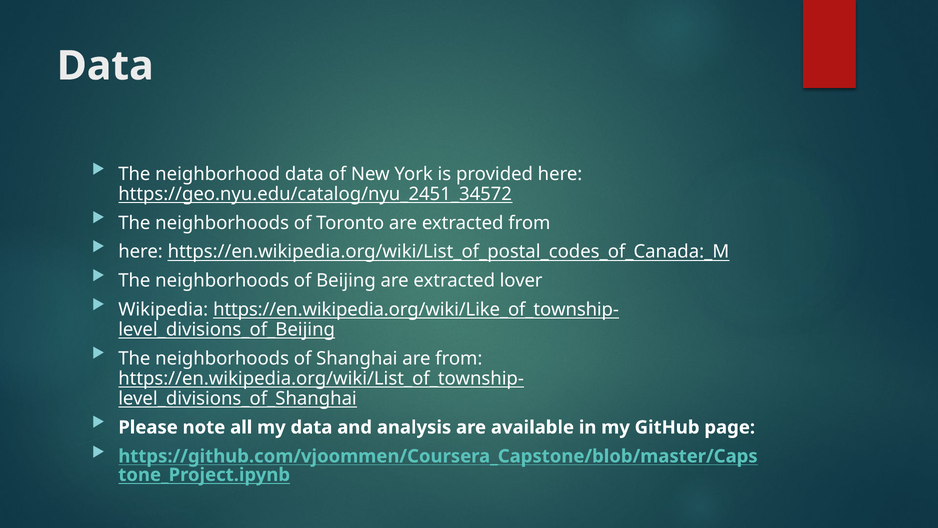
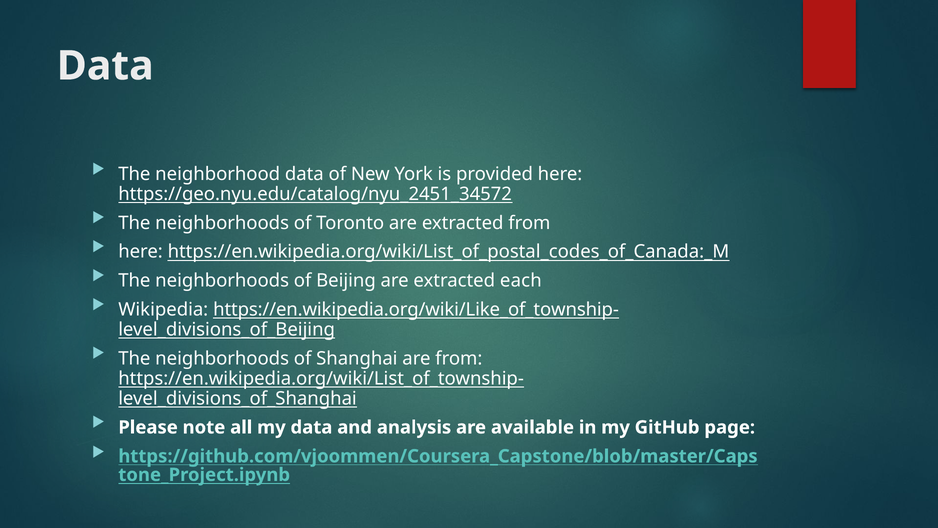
lover: lover -> each
